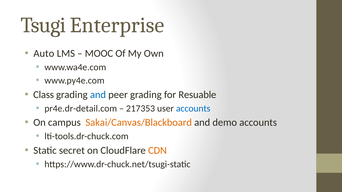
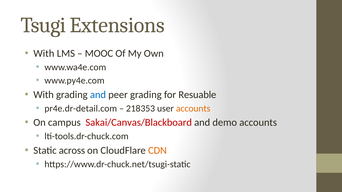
Enterprise: Enterprise -> Extensions
Auto at (44, 54): Auto -> With
Class at (44, 95): Class -> With
217353: 217353 -> 218353
accounts at (193, 109) colour: blue -> orange
Sakai/Canvas/Blackboard colour: orange -> red
secret: secret -> across
